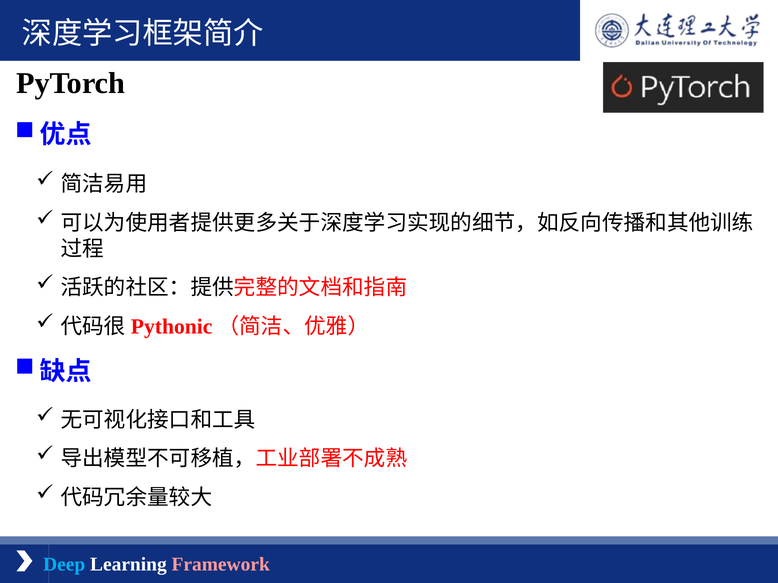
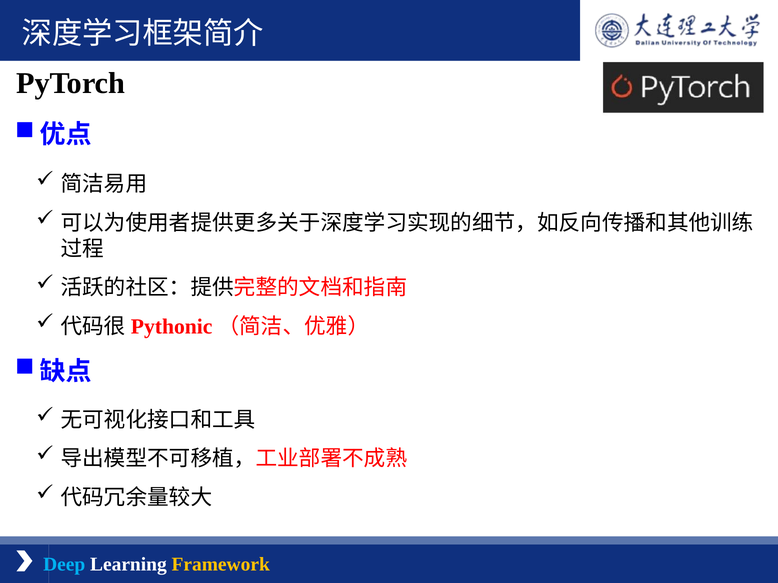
Framework colour: pink -> yellow
